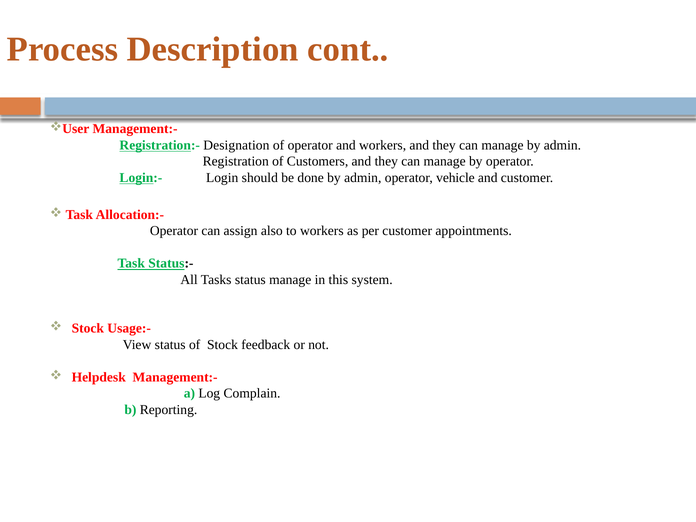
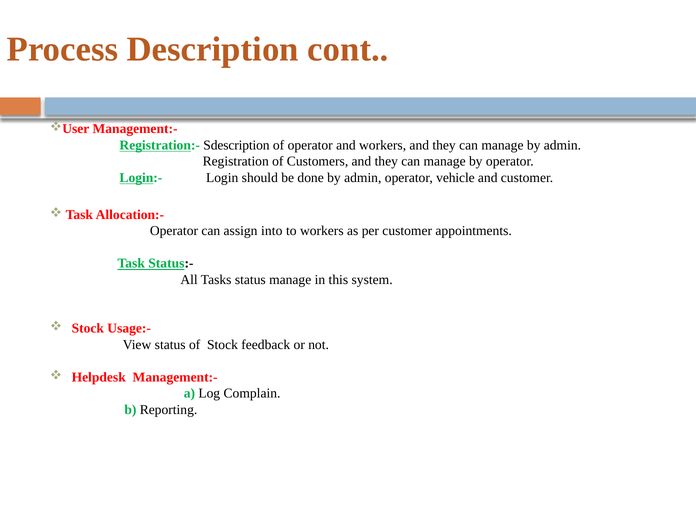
Designation: Designation -> Sdescription
also: also -> into
